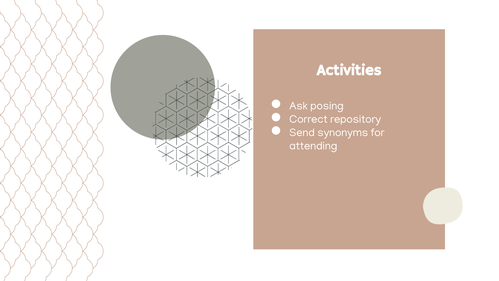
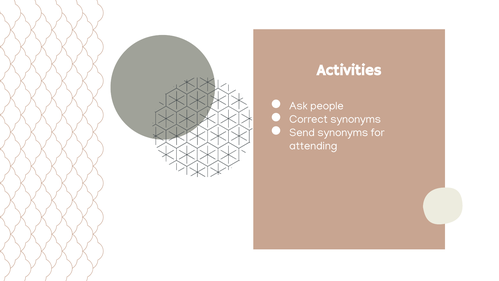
posing: posing -> people
Correct repository: repository -> synonyms
